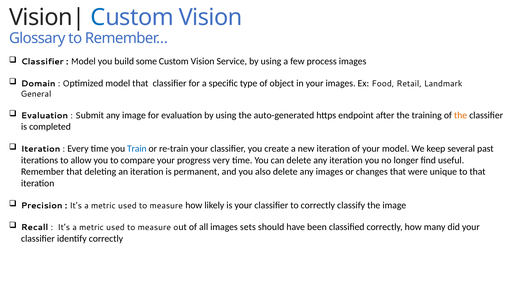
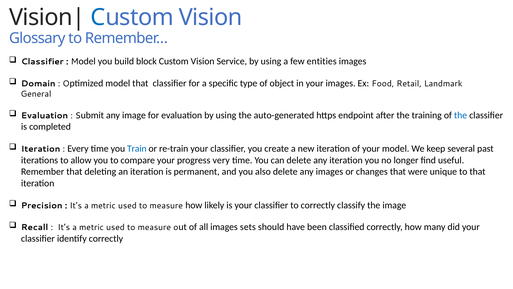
some: some -> block
process: process -> entities
the at (461, 115) colour: orange -> blue
